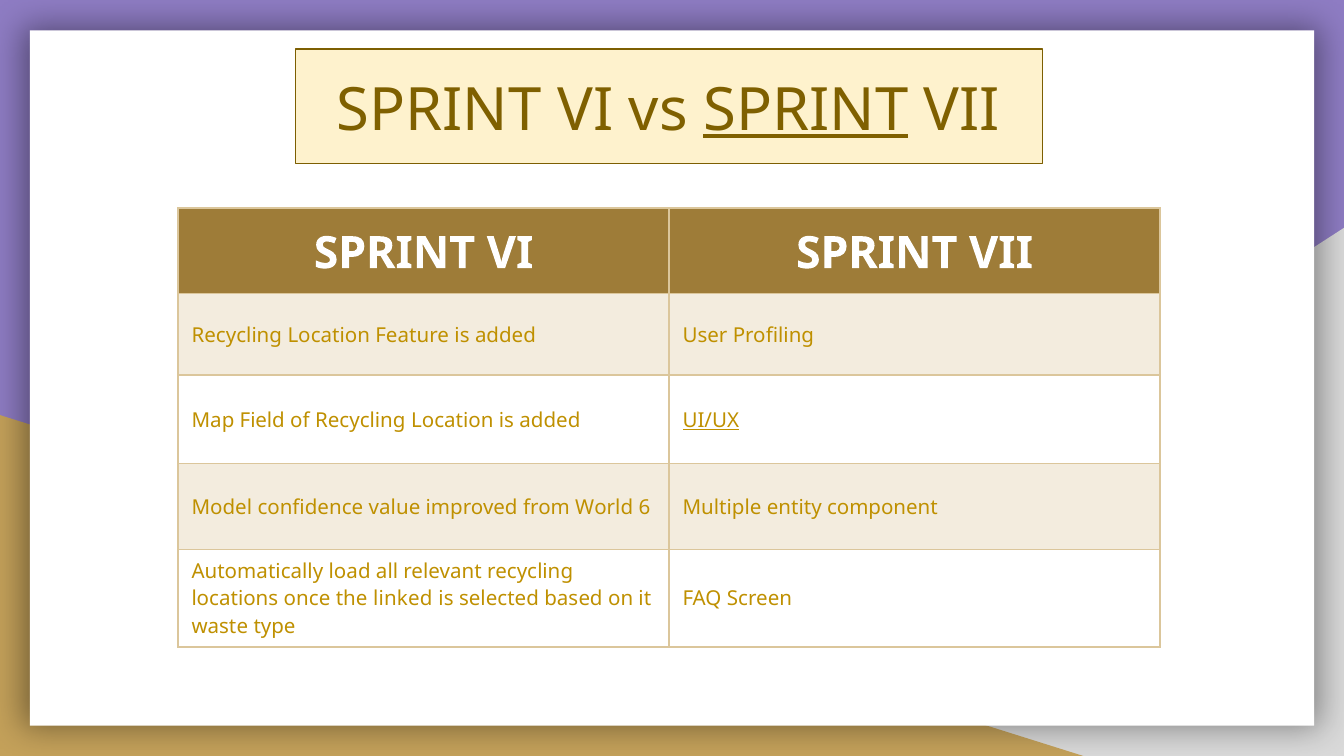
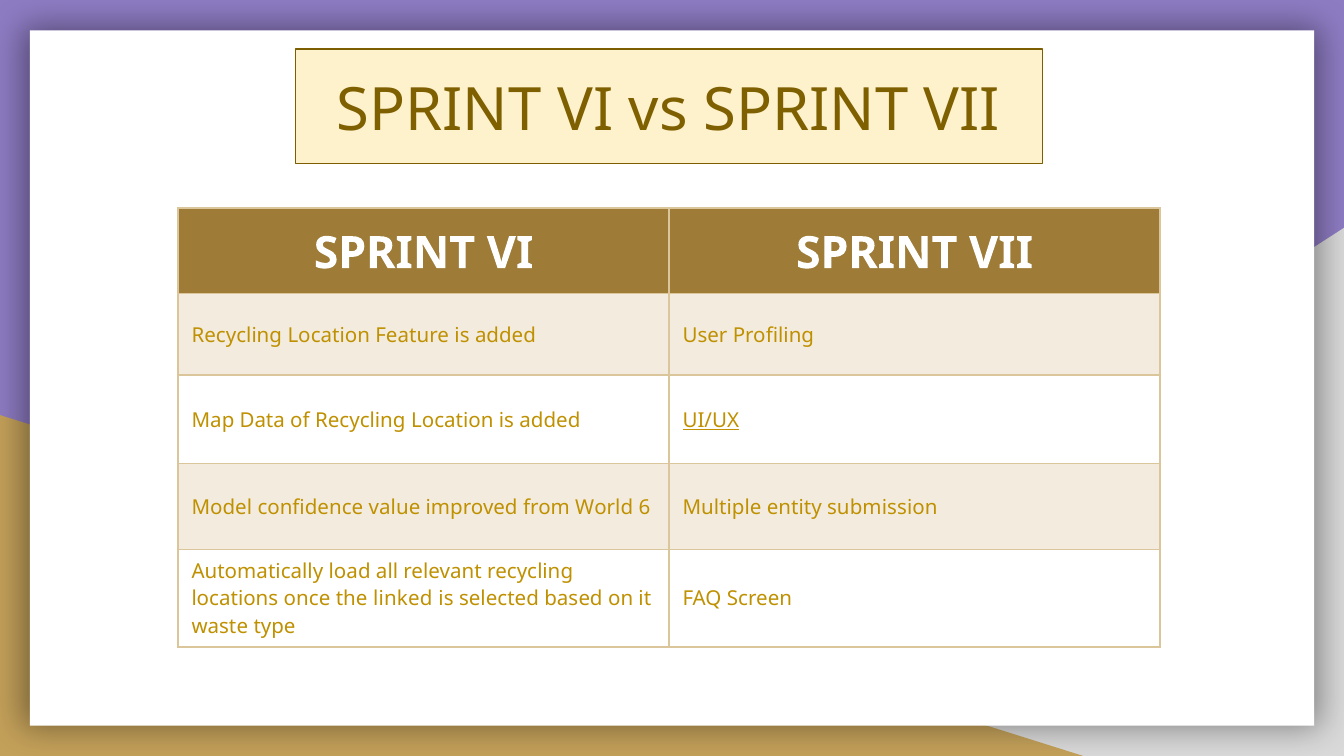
SPRINT at (806, 111) underline: present -> none
Field: Field -> Data
component: component -> submission
